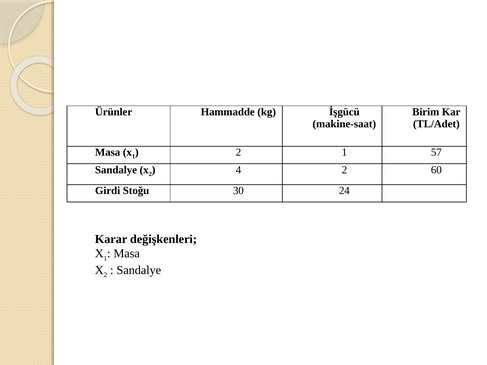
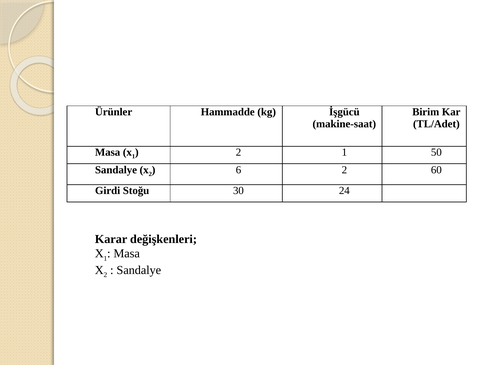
57: 57 -> 50
4: 4 -> 6
